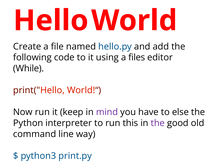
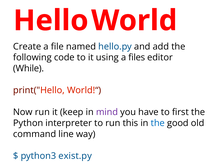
else: else -> first
the at (158, 123) colour: purple -> blue
print.py: print.py -> exist.py
